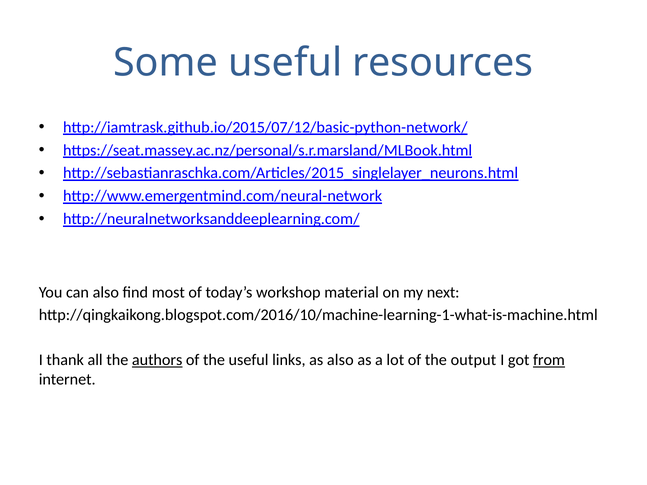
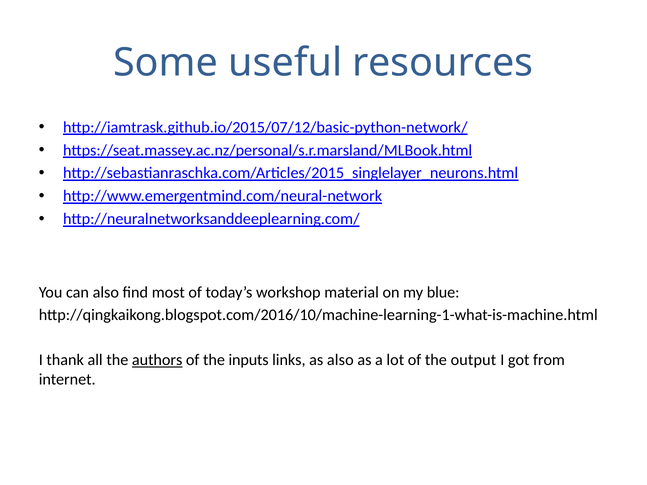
next: next -> blue
the useful: useful -> inputs
from underline: present -> none
